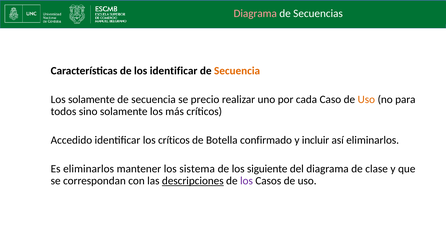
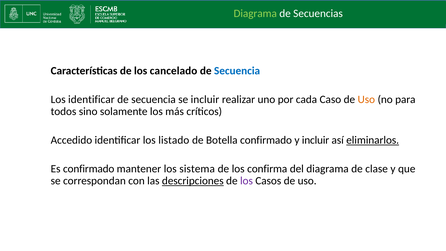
Diagrama at (255, 14) colour: pink -> light green
los identificar: identificar -> cancelado
Secuencia at (237, 71) colour: orange -> blue
Los solamente: solamente -> identificar
se precio: precio -> incluir
los críticos: críticos -> listado
eliminarlos at (373, 140) underline: none -> present
Es eliminarlos: eliminarlos -> confirmado
siguiente: siguiente -> confirma
